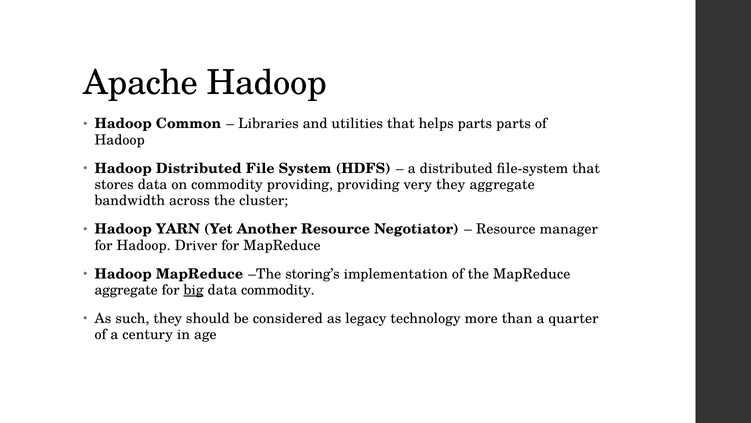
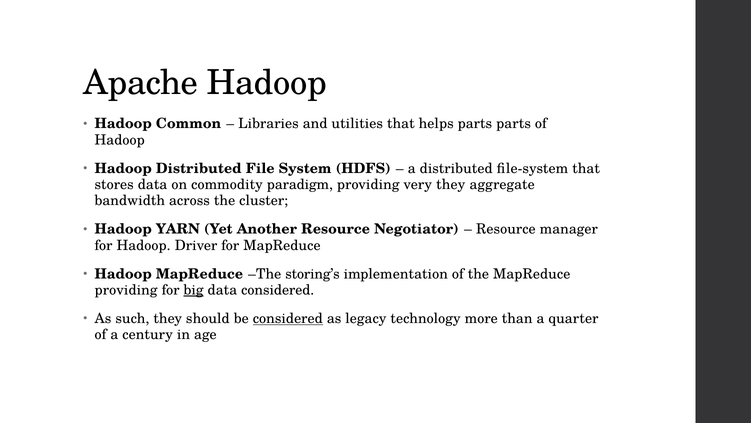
commodity providing: providing -> paradigm
aggregate at (126, 290): aggregate -> providing
data commodity: commodity -> considered
considered at (288, 318) underline: none -> present
